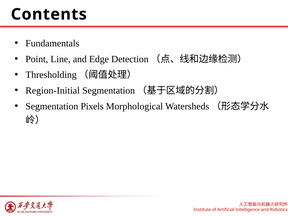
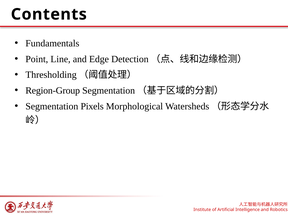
Region-Initial: Region-Initial -> Region-Group
